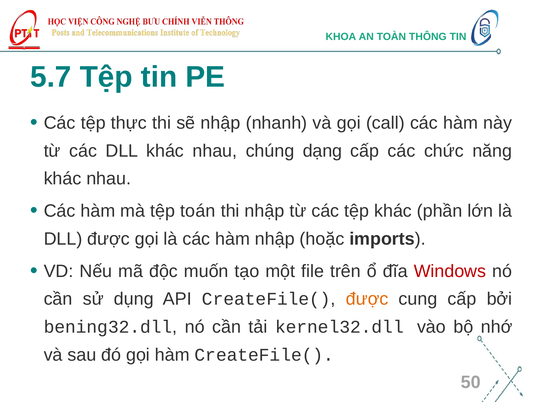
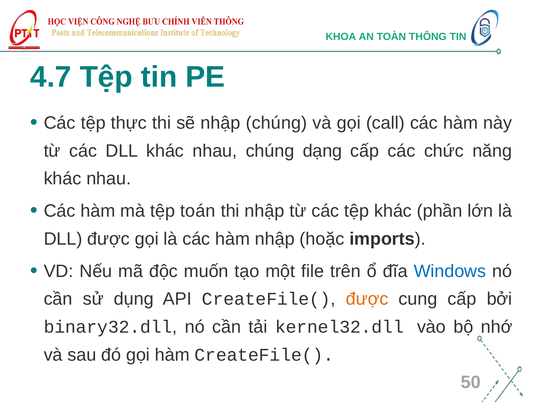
5.7: 5.7 -> 4.7
nhập nhanh: nhanh -> chúng
Windows colour: red -> blue
bening32.dll: bening32.dll -> binary32.dll
